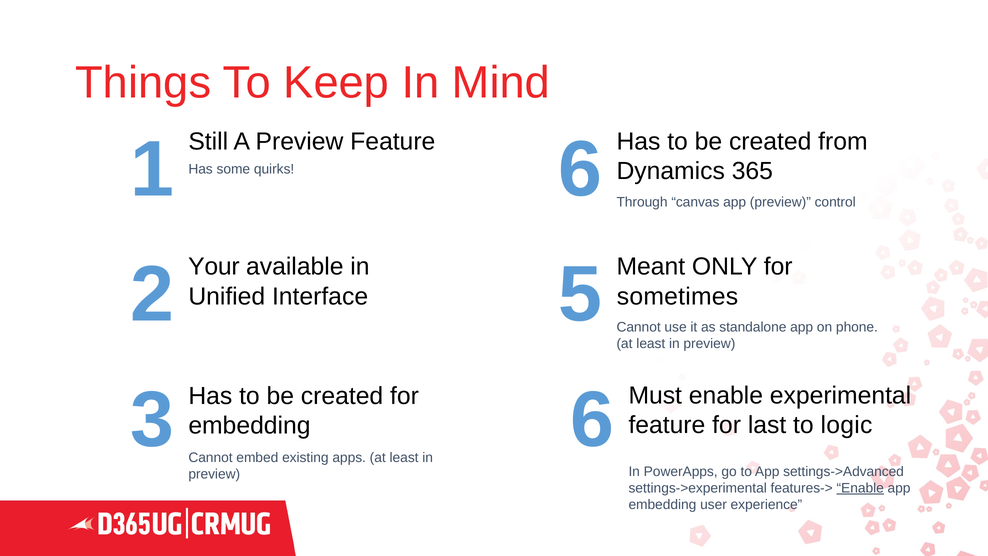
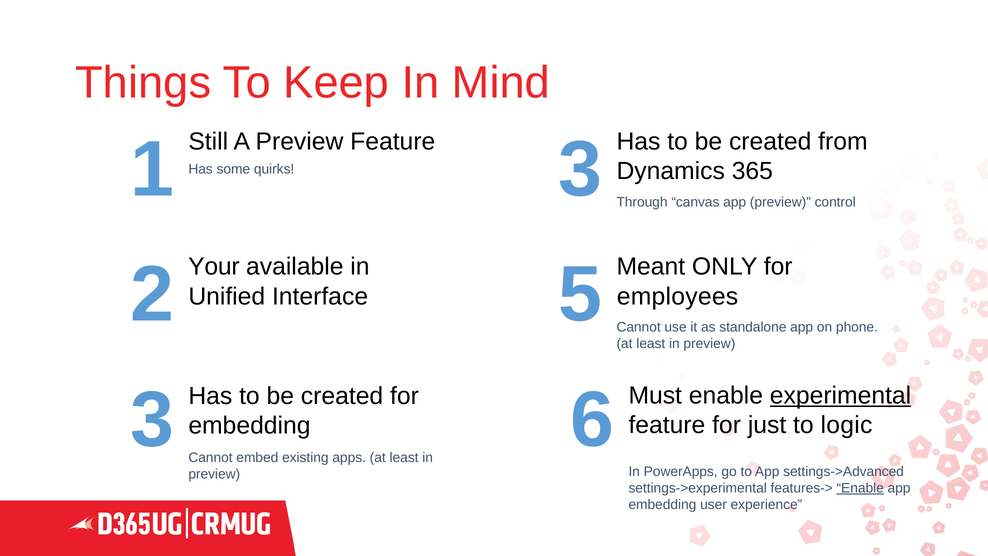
6: 6 -> 3
sometimes: sometimes -> employees
experimental underline: none -> present
last: last -> just
